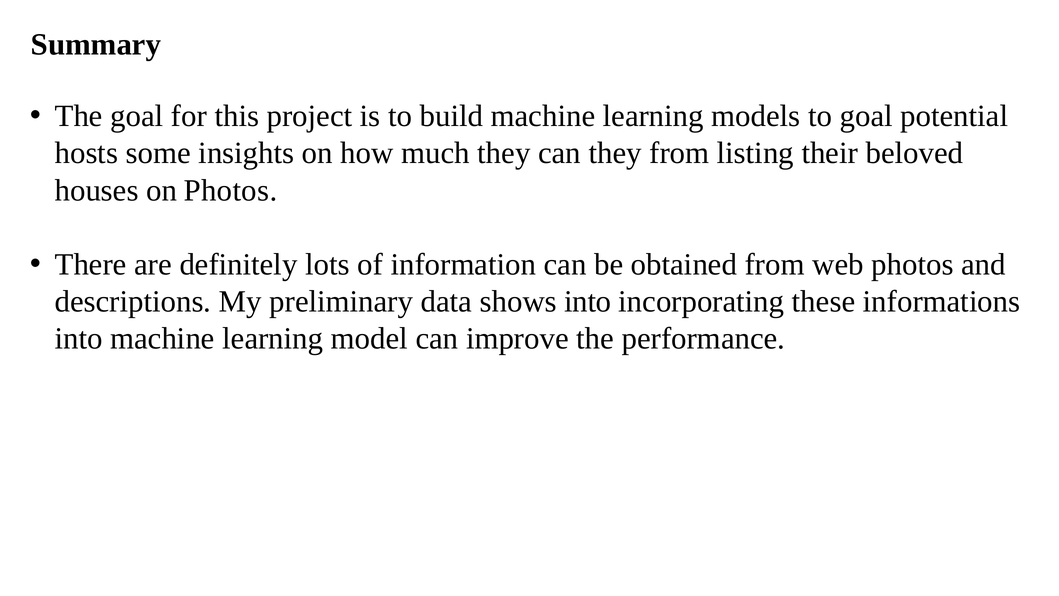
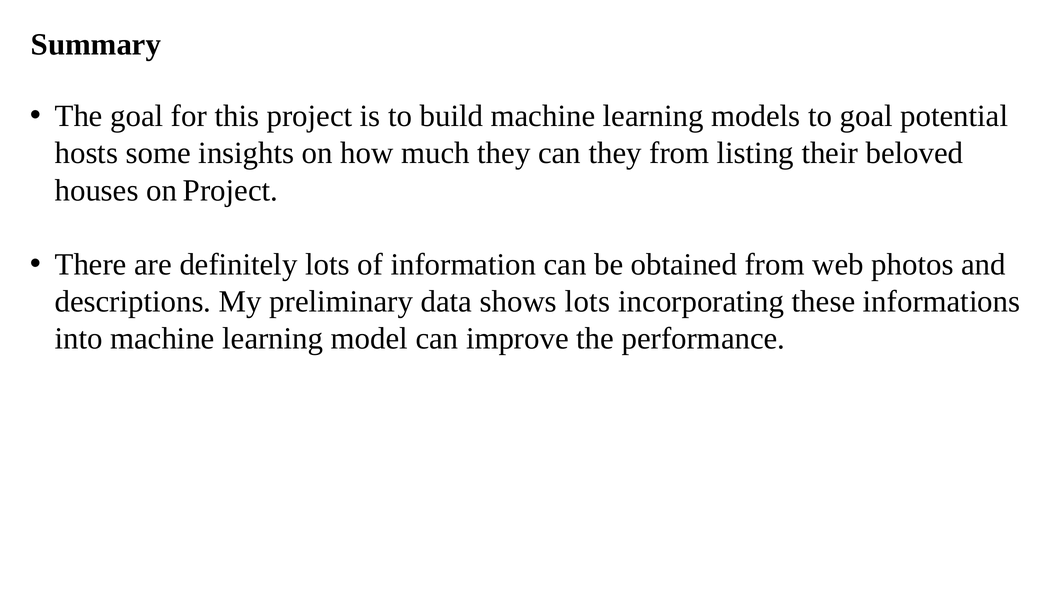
on Photos: Photos -> Project
shows into: into -> lots
